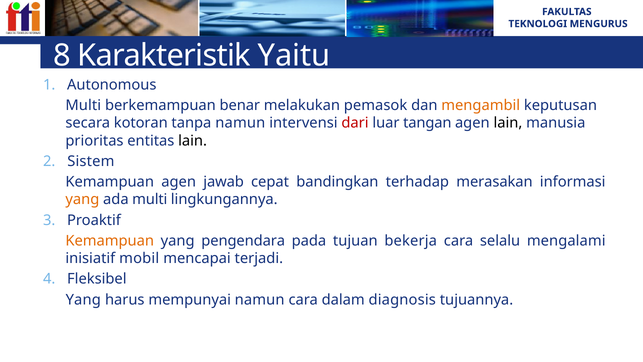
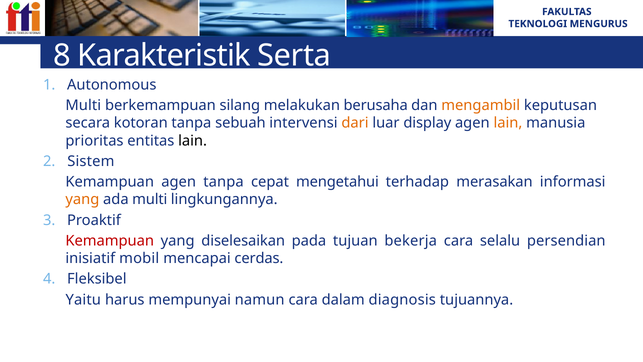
Yaitu: Yaitu -> Serta
benar: benar -> silang
pemasok: pemasok -> berusaha
tanpa namun: namun -> sebuah
dari colour: red -> orange
tangan: tangan -> display
lain at (508, 123) colour: black -> orange
agen jawab: jawab -> tanpa
bandingkan: bandingkan -> mengetahui
Kemampuan at (110, 241) colour: orange -> red
pengendara: pengendara -> diselesaikan
mengalami: mengalami -> persendian
terjadi: terjadi -> cerdas
Yang at (83, 299): Yang -> Yaitu
